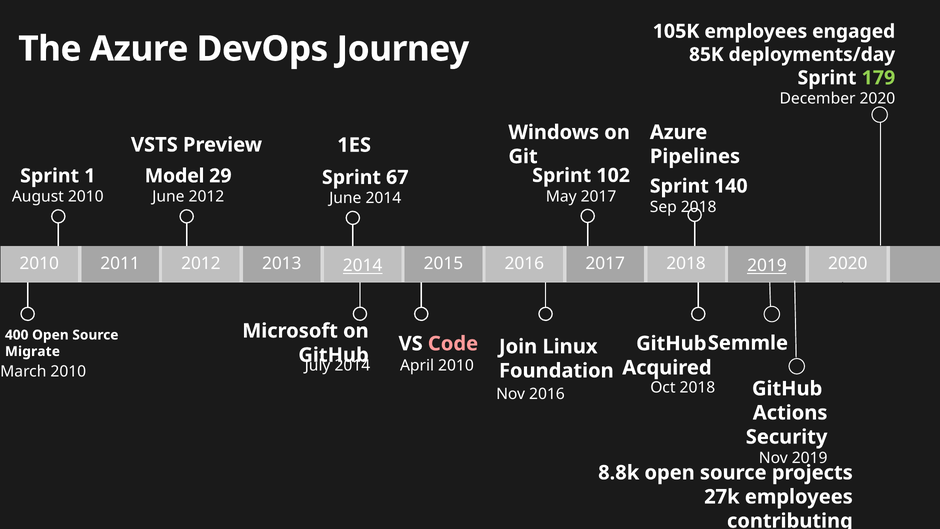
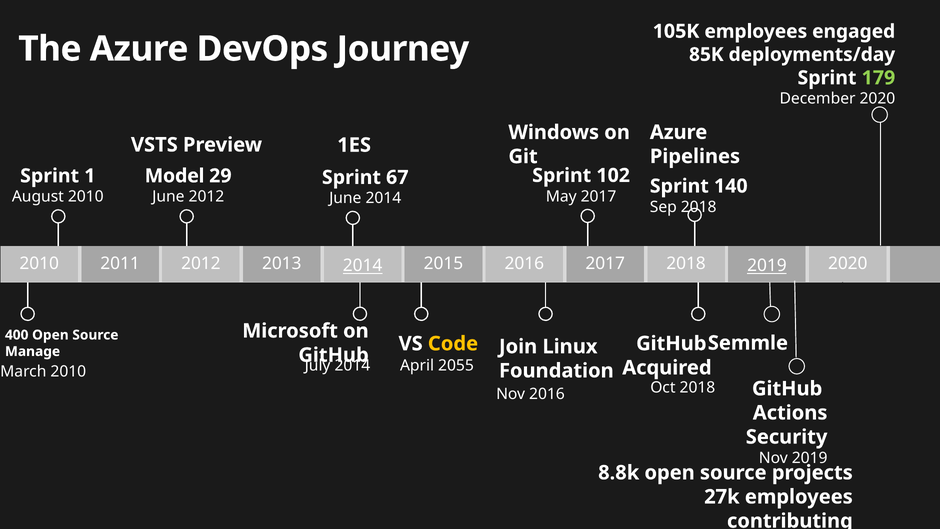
Code colour: pink -> yellow
Migrate: Migrate -> Manage
April 2010: 2010 -> 2055
